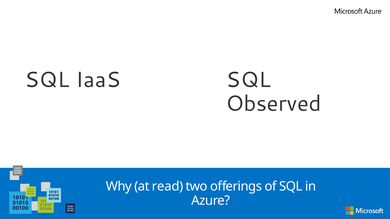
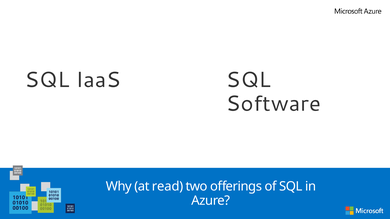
Observed: Observed -> Software
